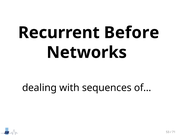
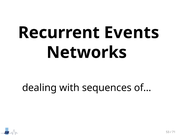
Before: Before -> Events
